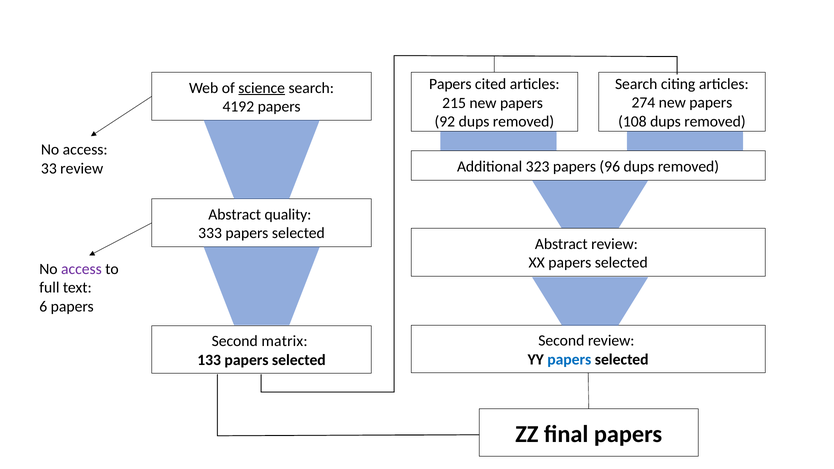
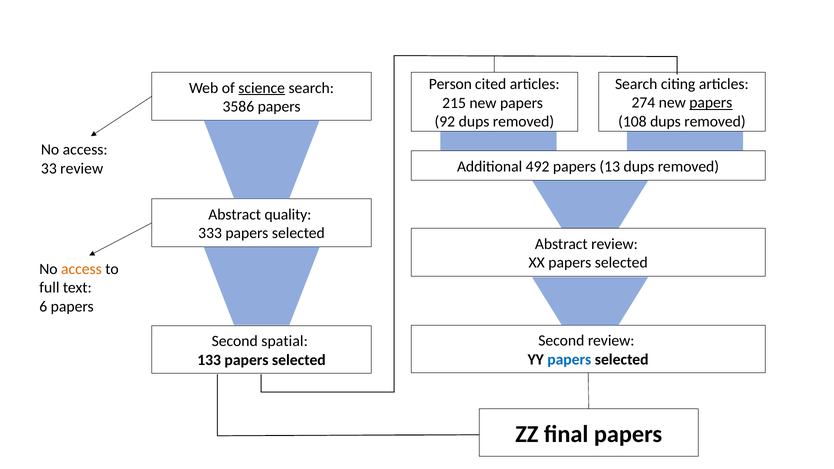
Papers at (450, 84): Papers -> Person
papers at (711, 103) underline: none -> present
4192: 4192 -> 3586
323: 323 -> 492
96: 96 -> 13
access at (81, 269) colour: purple -> orange
matrix: matrix -> spatial
